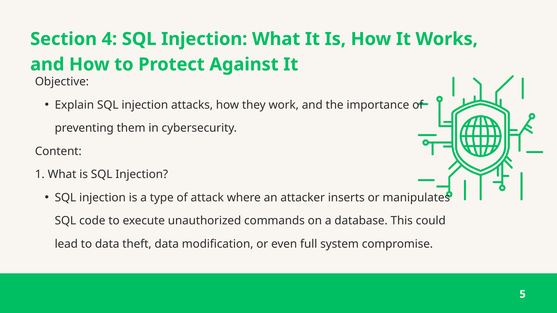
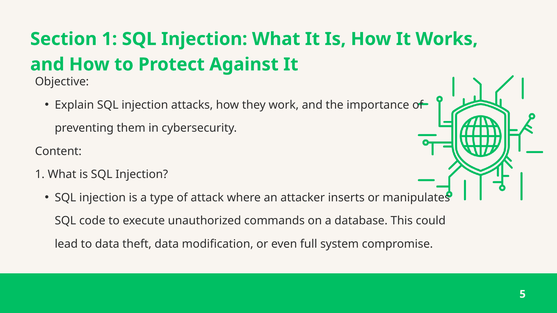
Section 4: 4 -> 1
